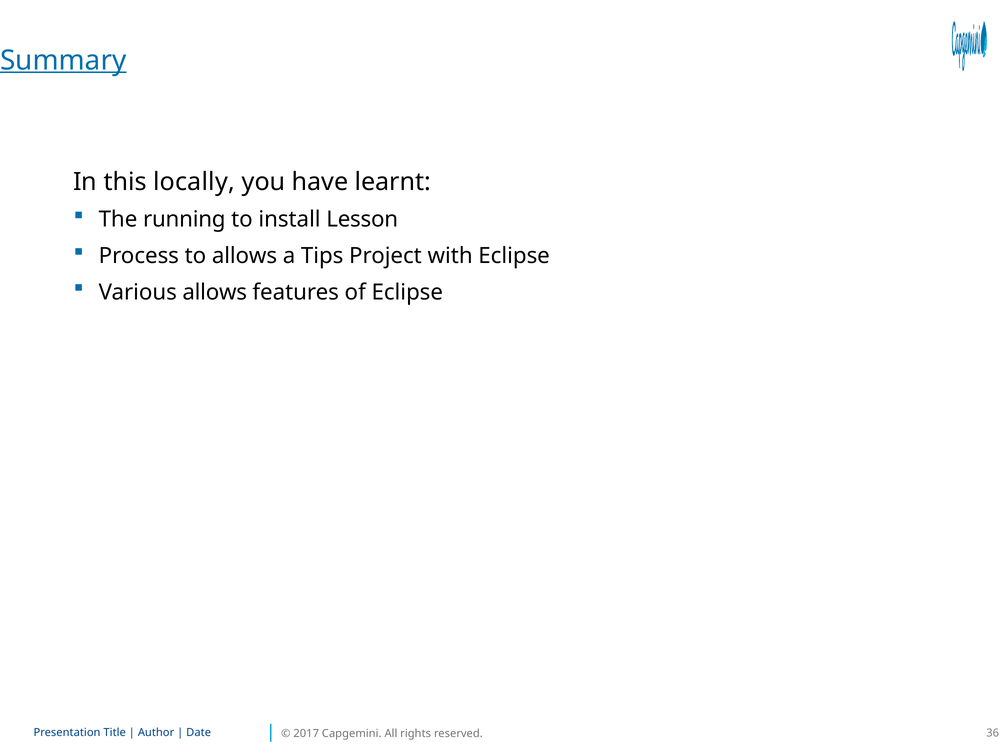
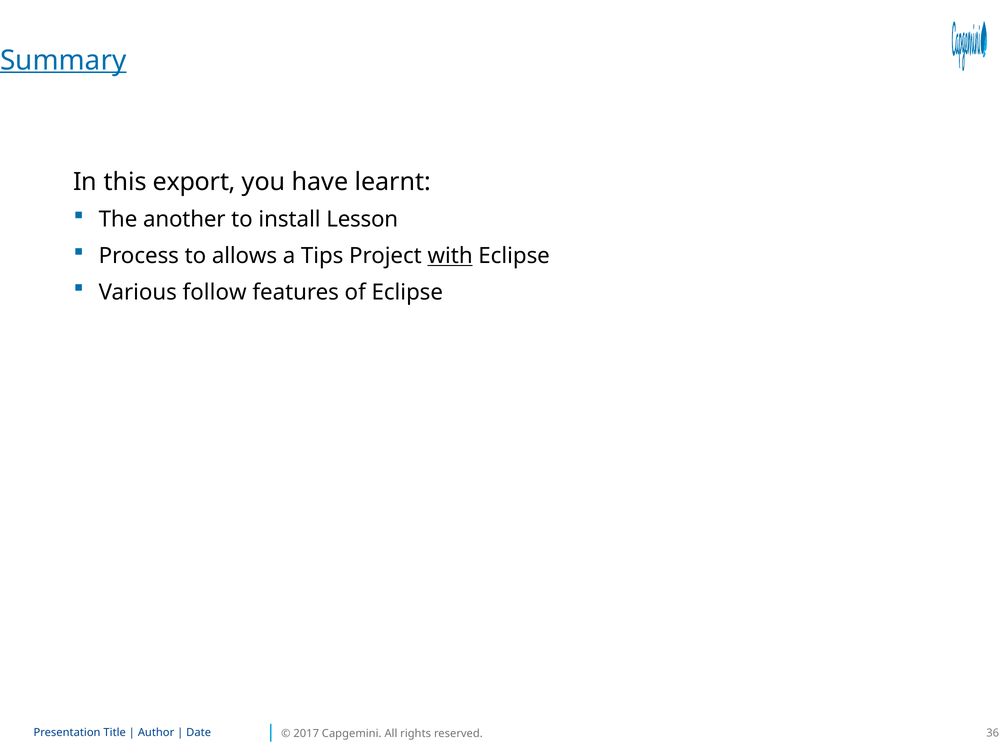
locally: locally -> export
running: running -> another
with underline: none -> present
Various allows: allows -> follow
